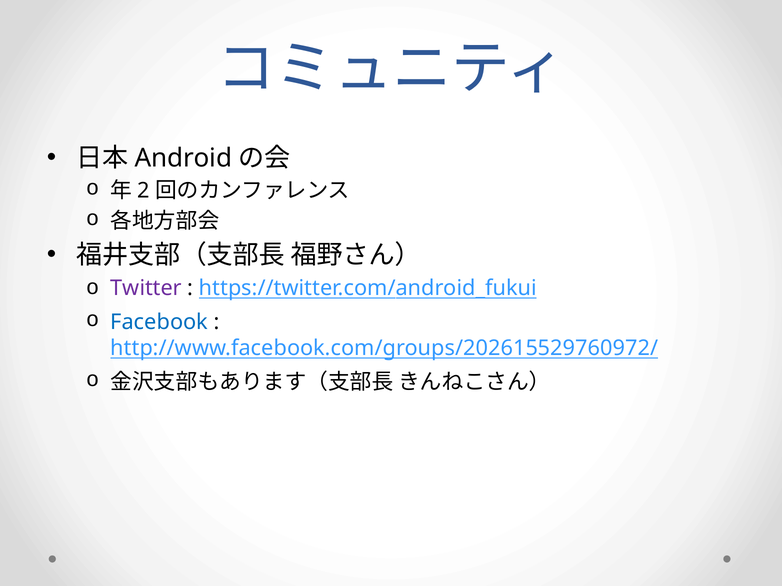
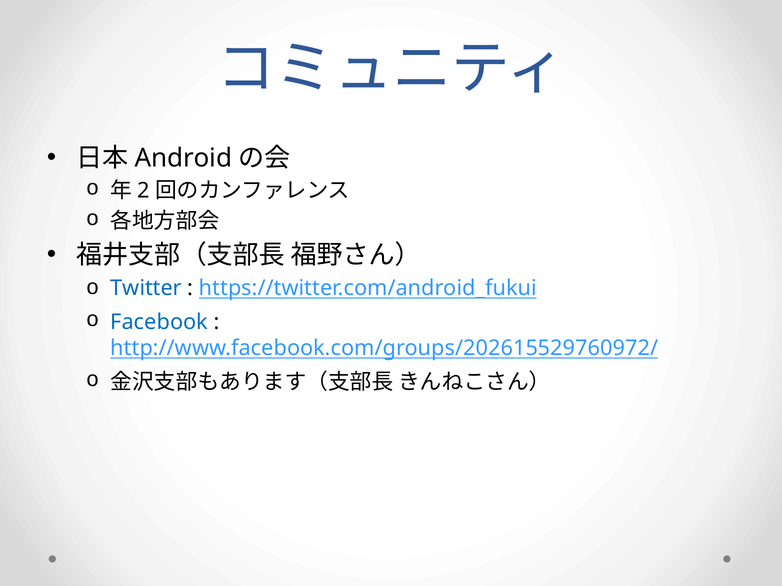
Twitter colour: purple -> blue
